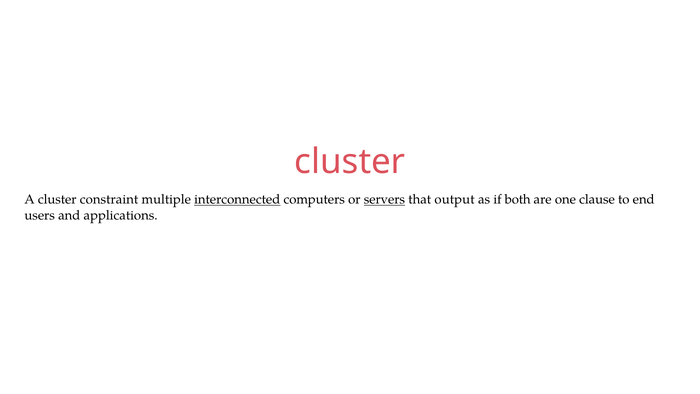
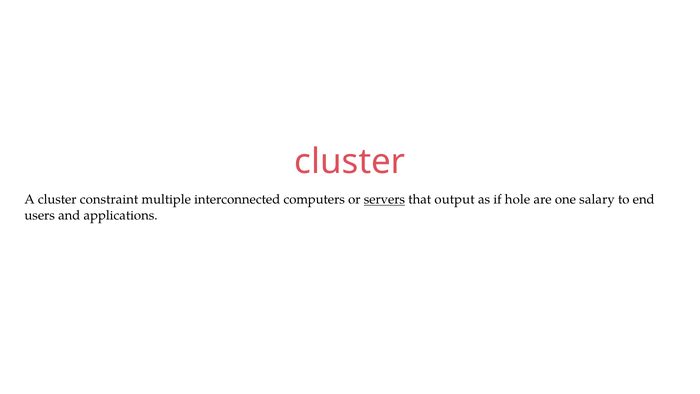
interconnected underline: present -> none
both: both -> hole
clause: clause -> salary
